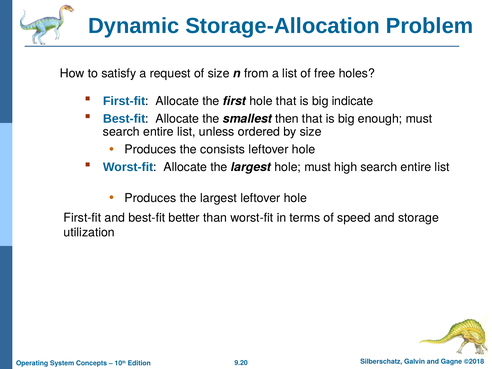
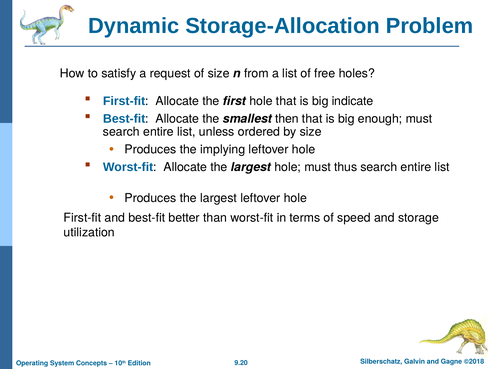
consists: consists -> implying
high: high -> thus
